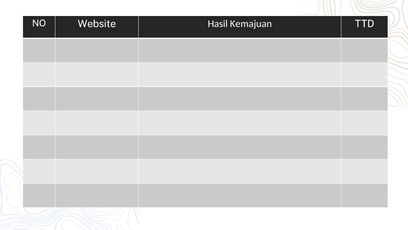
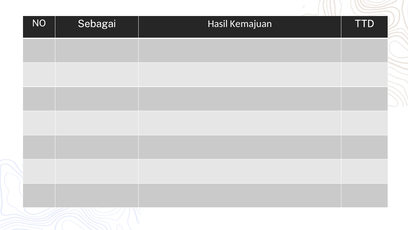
Website: Website -> Sebagai
